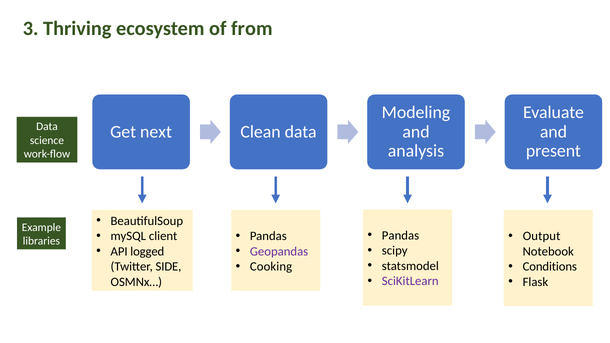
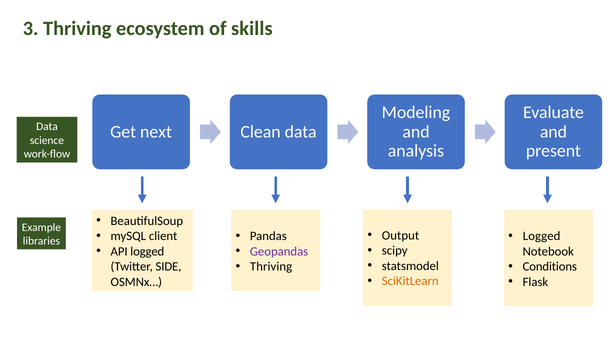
from: from -> skills
Pandas at (401, 236): Pandas -> Output
Output at (542, 236): Output -> Logged
Cooking at (271, 267): Cooking -> Thriving
SciKitLearn colour: purple -> orange
